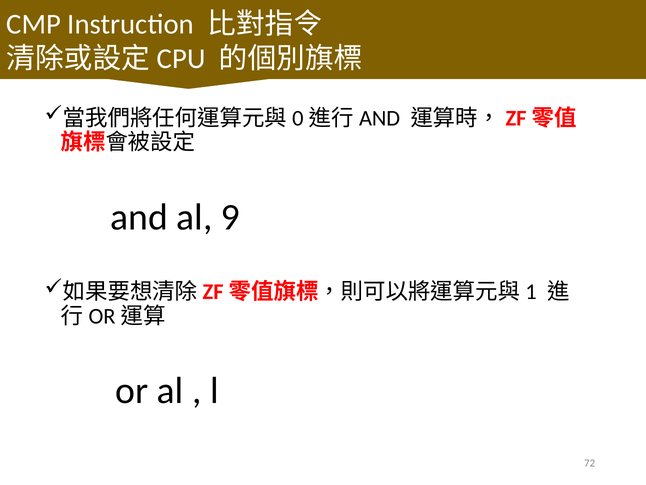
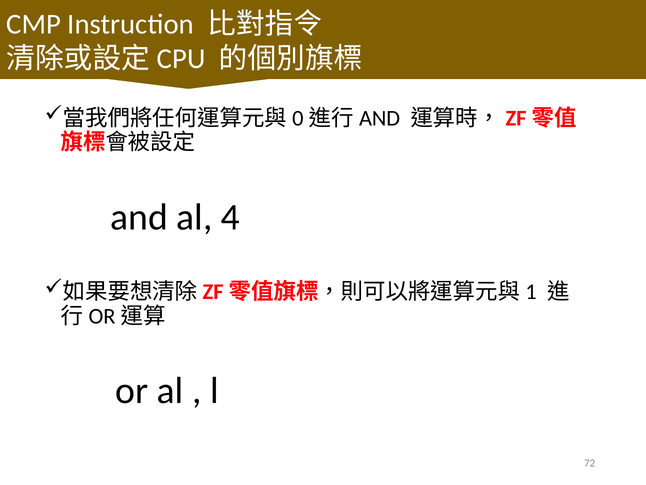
9: 9 -> 4
